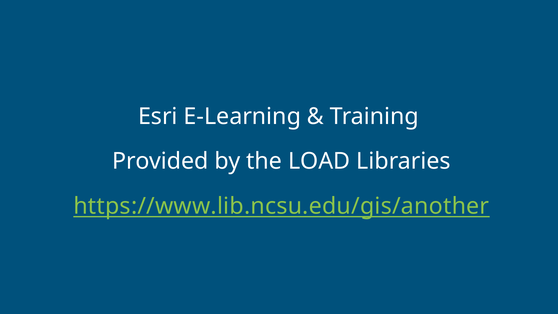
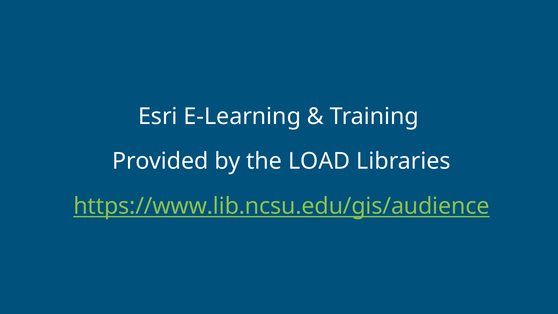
https://www.lib.ncsu.edu/gis/another: https://www.lib.ncsu.edu/gis/another -> https://www.lib.ncsu.edu/gis/audience
